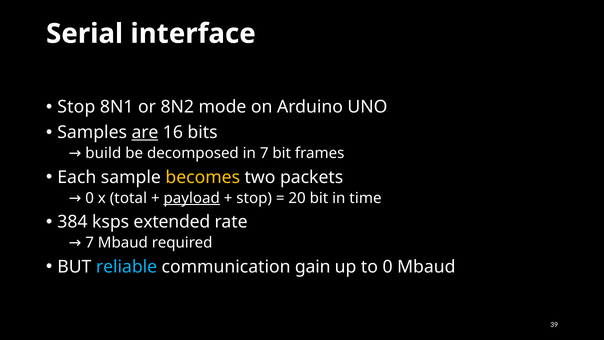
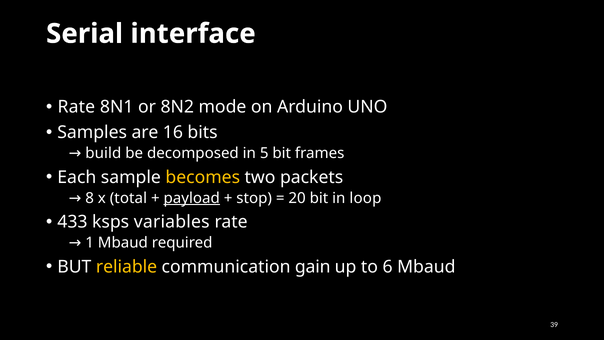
Stop at (76, 107): Stop -> Rate
are underline: present -> none
in 7: 7 -> 5
0 at (90, 198): 0 -> 8
time: time -> loop
384: 384 -> 433
extended: extended -> variables
7 at (90, 243): 7 -> 1
reliable colour: light blue -> yellow
to 0: 0 -> 6
